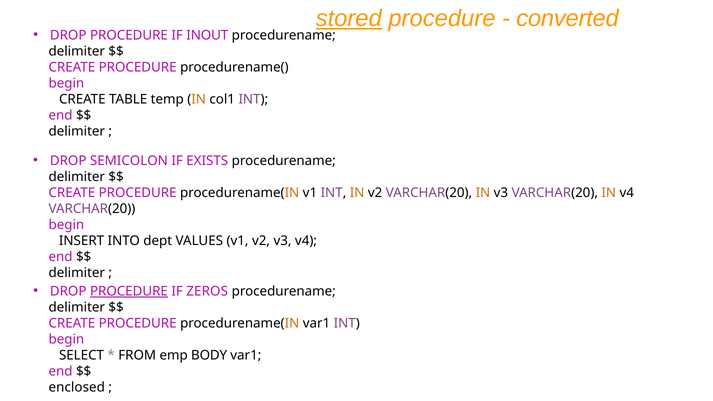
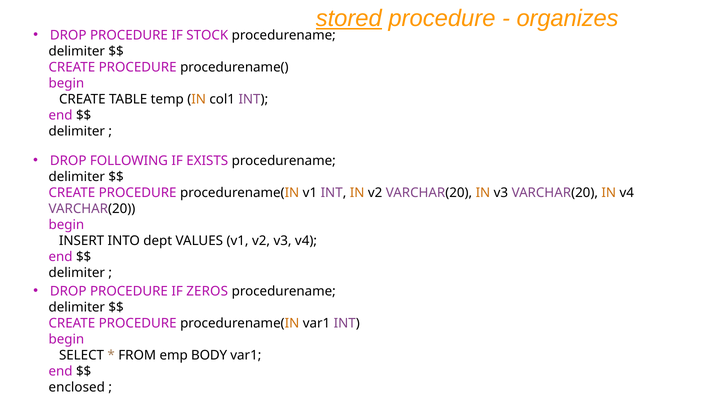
converted: converted -> organizes
INOUT: INOUT -> STOCK
SEMICOLON: SEMICOLON -> FOLLOWING
PROCEDURE at (129, 291) underline: present -> none
